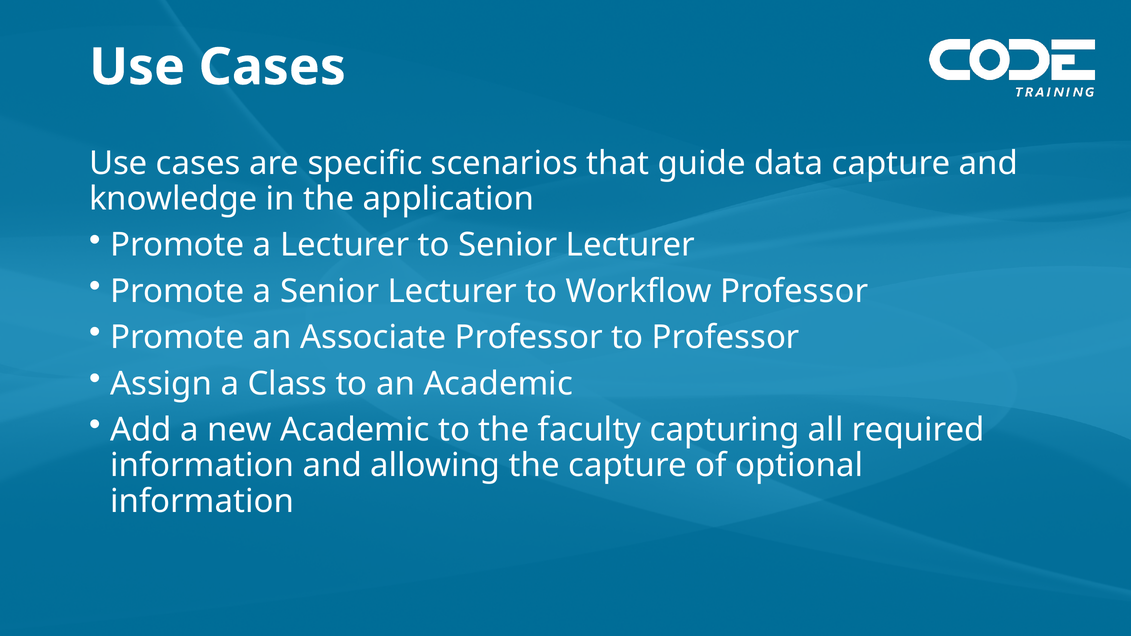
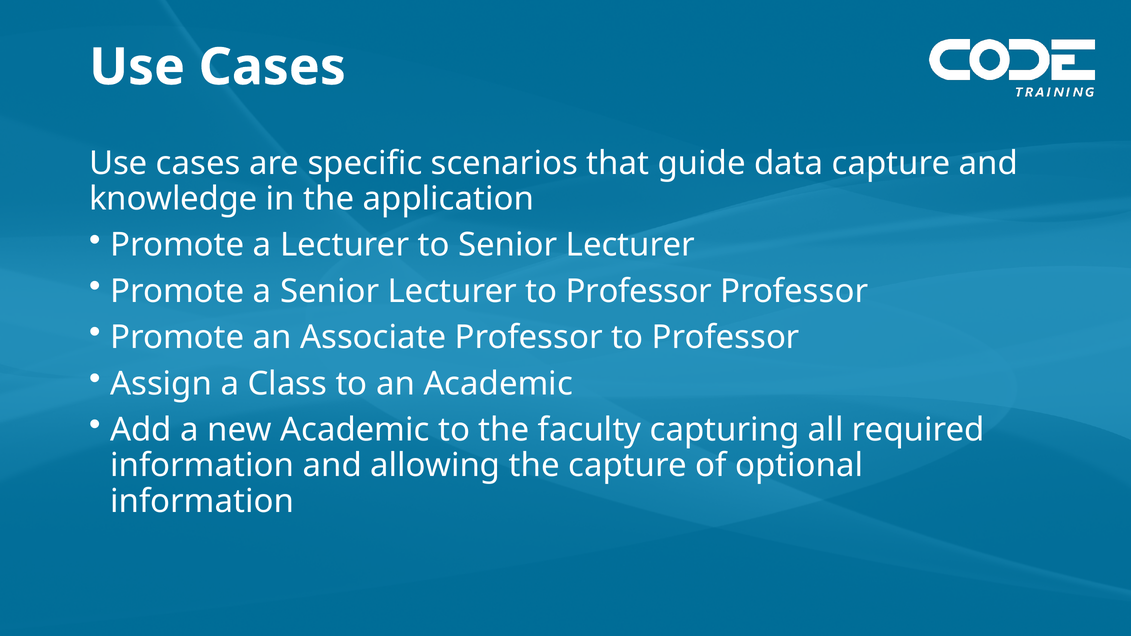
Lecturer to Workflow: Workflow -> Professor
